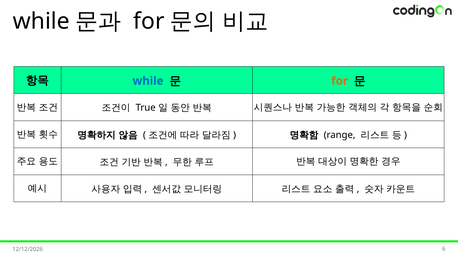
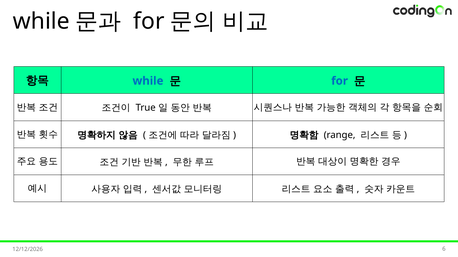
for at (340, 81) colour: orange -> blue
